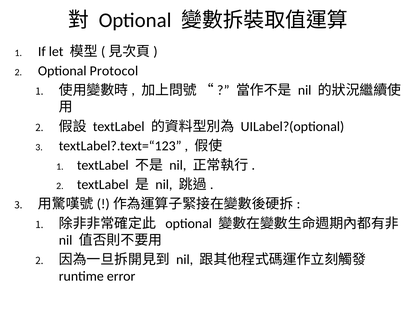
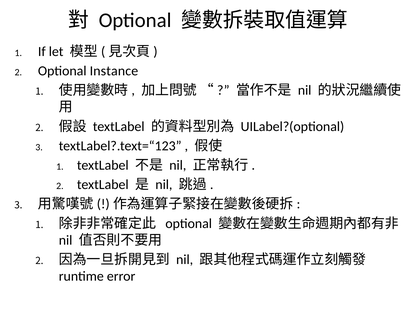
Protocol: Protocol -> Instance
